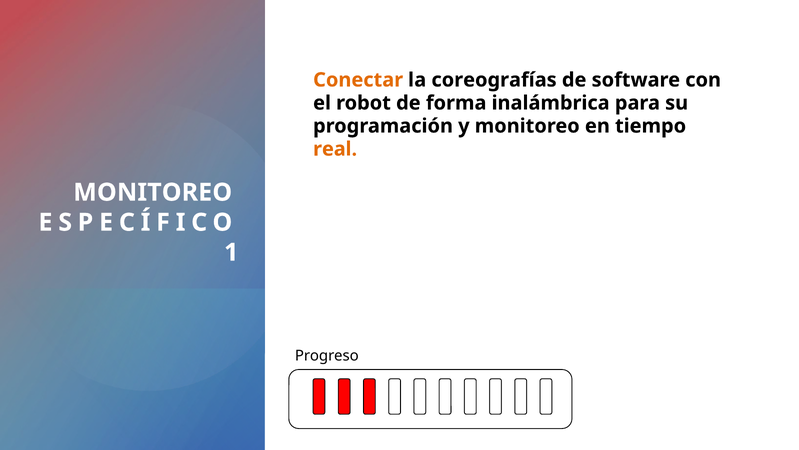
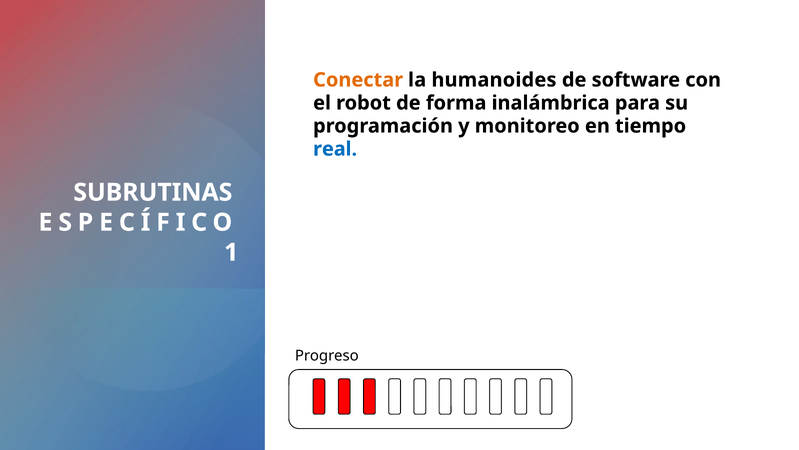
coreografías: coreografías -> humanoides
real colour: orange -> blue
MONITOREO at (153, 192): MONITOREO -> SUBRUTINAS
